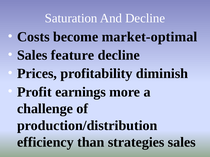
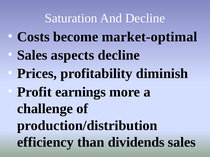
feature: feature -> aspects
strategies: strategies -> dividends
